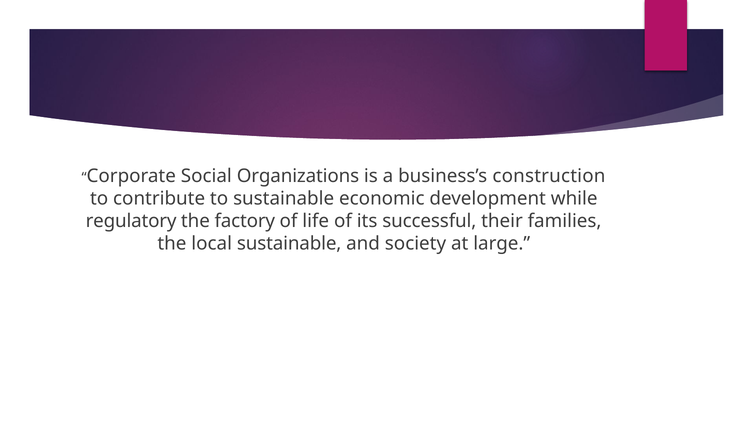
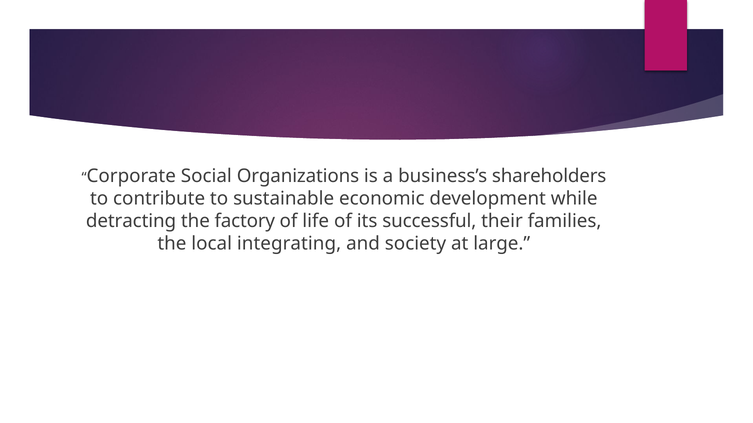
construction: construction -> shareholders
regulatory: regulatory -> detracting
local sustainable: sustainable -> integrating
